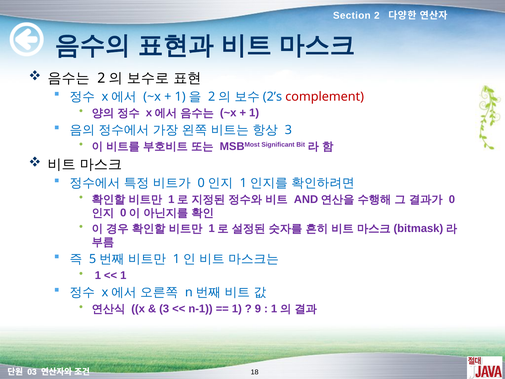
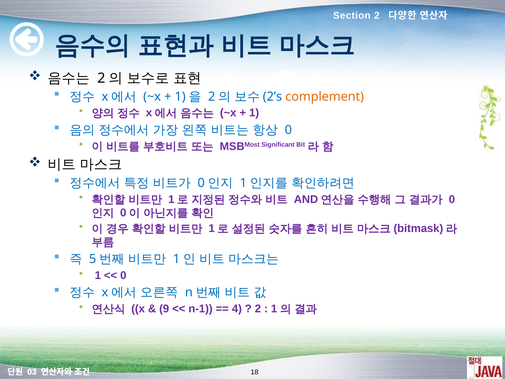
complement colour: red -> orange
3 at (288, 130): 3 -> 0
1 at (123, 275): 1 -> 0
3 at (164, 309): 3 -> 9
1 at (237, 309): 1 -> 4
9 at (258, 309): 9 -> 2
